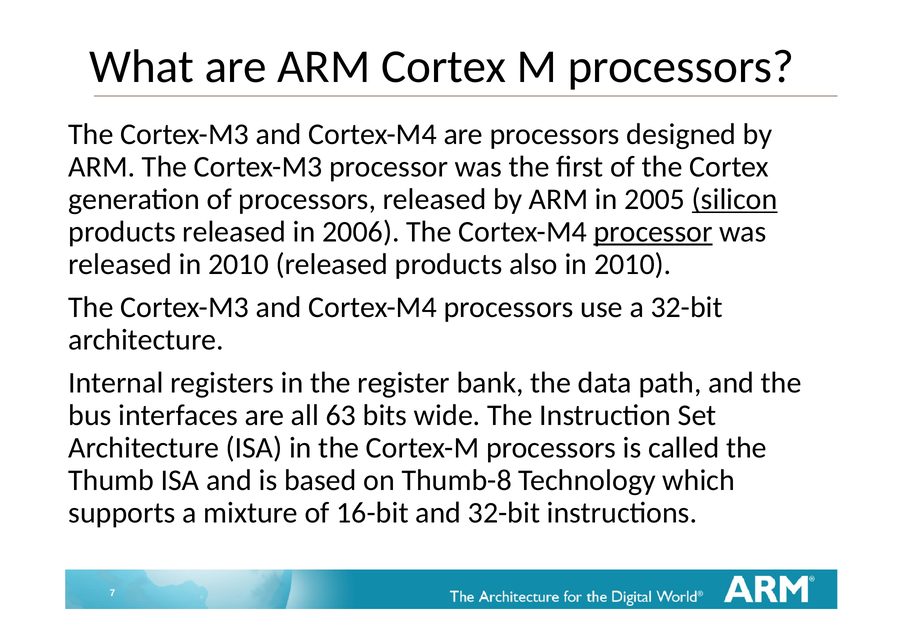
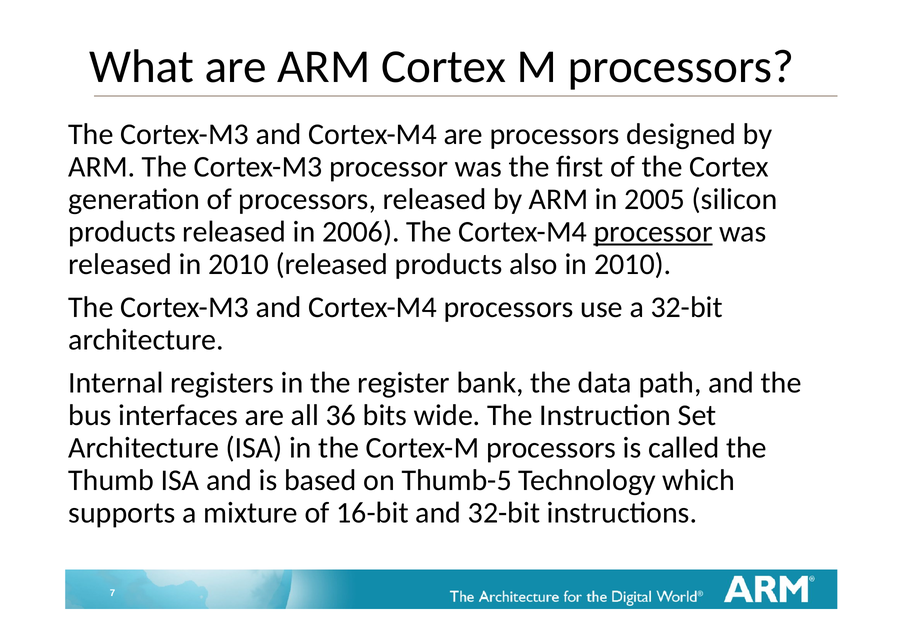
silicon underline: present -> none
63: 63 -> 36
Thumb-8: Thumb-8 -> Thumb-5
